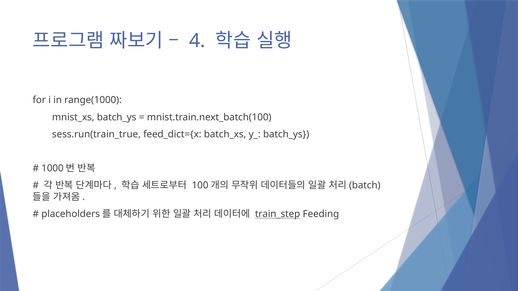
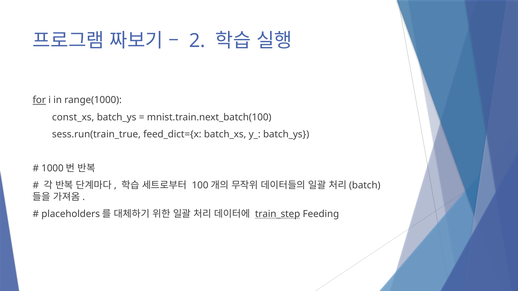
4: 4 -> 2
for underline: none -> present
mnist_xs: mnist_xs -> const_xs
